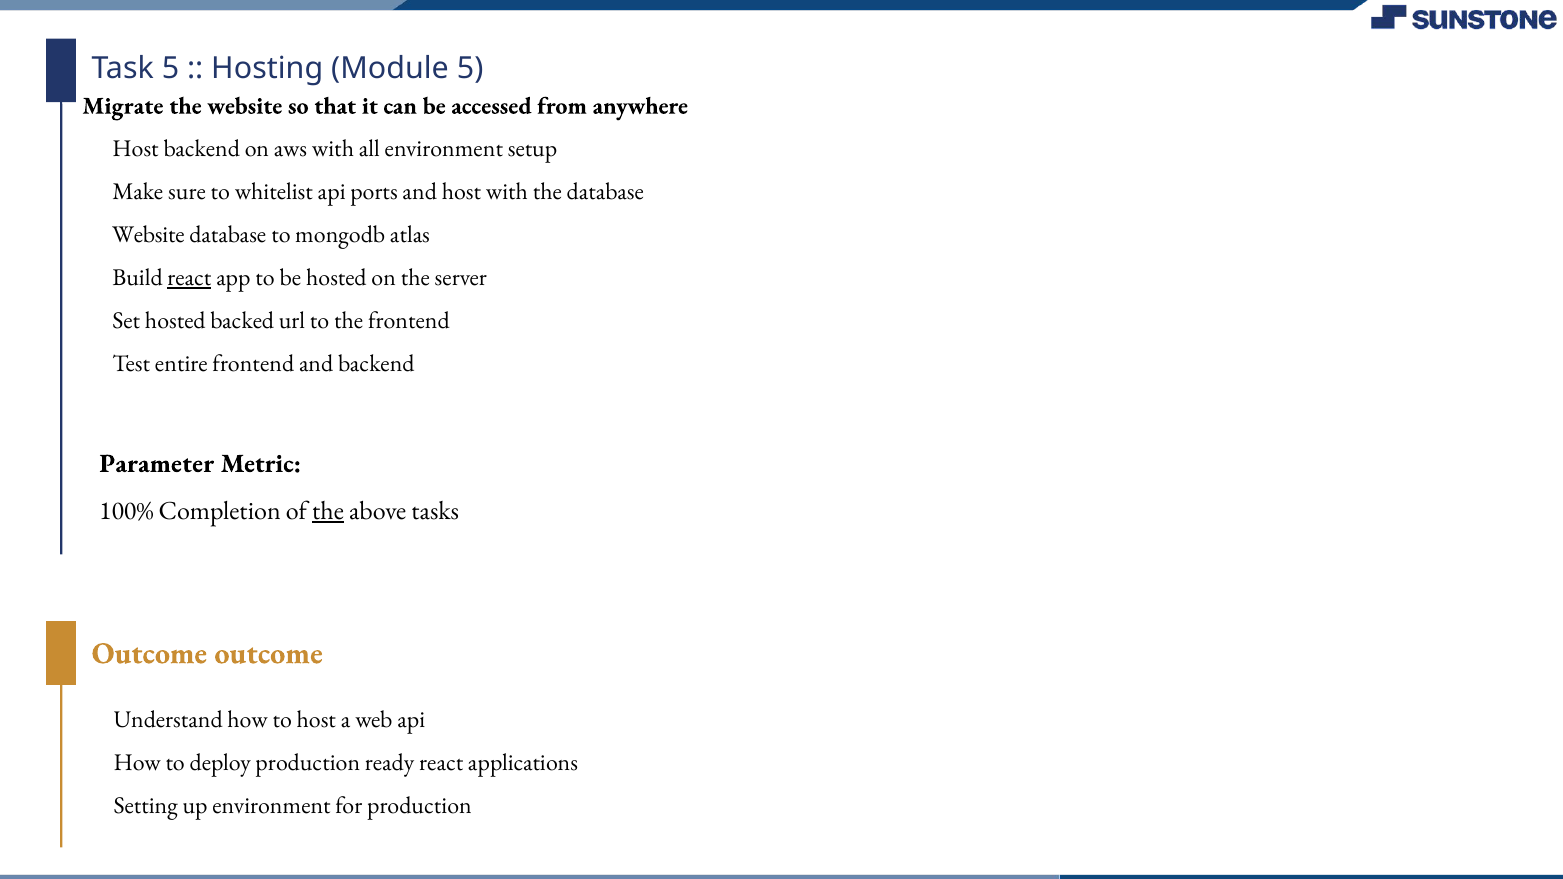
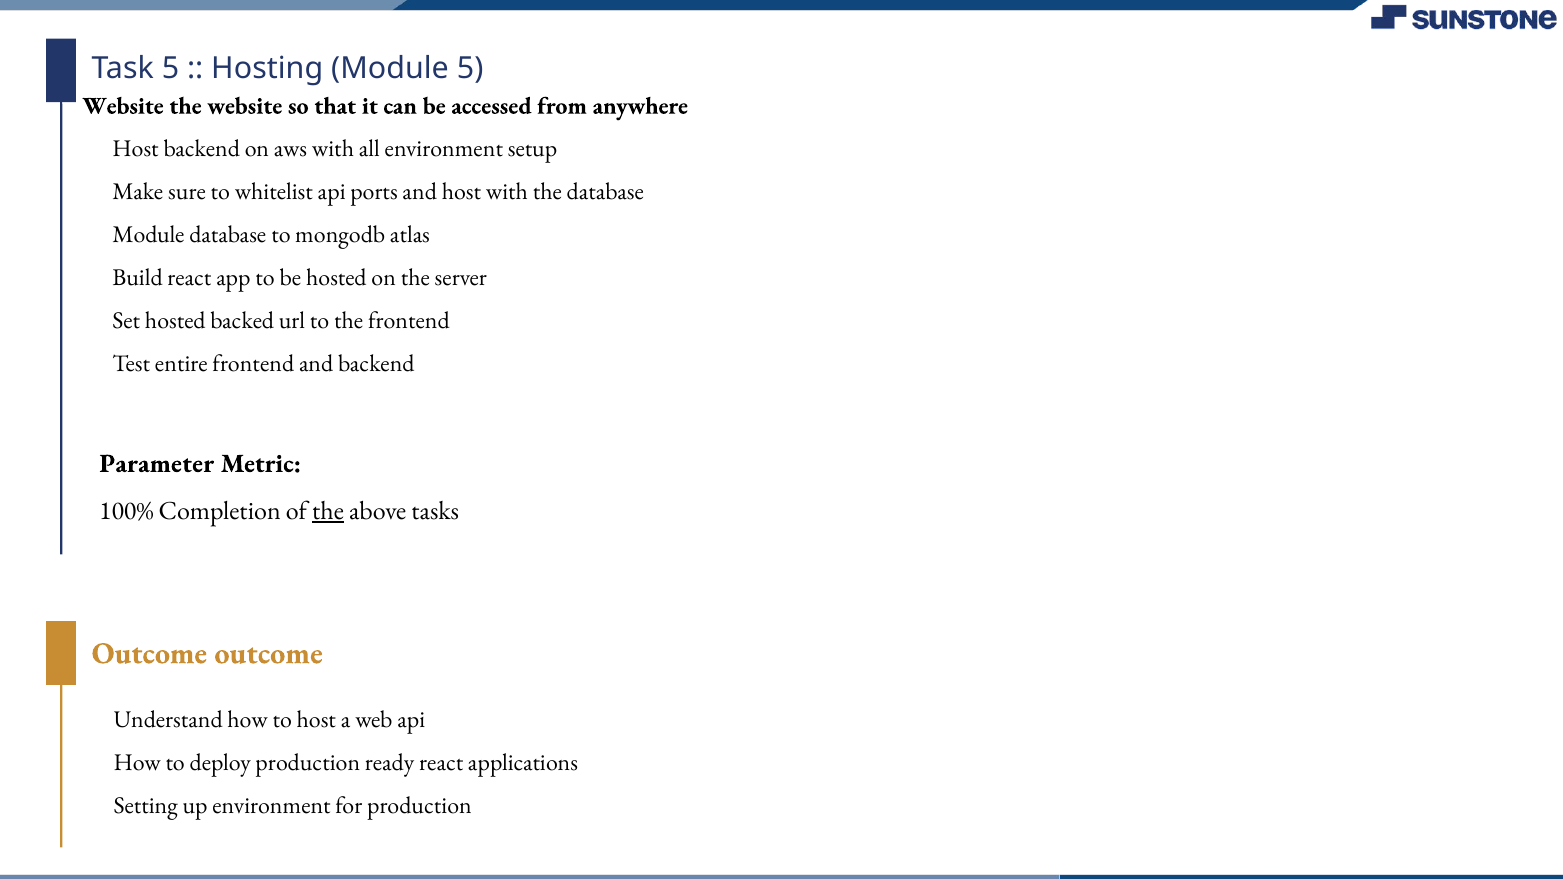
Migrate at (123, 106): Migrate -> Website
Website at (148, 235): Website -> Module
react at (189, 278) underline: present -> none
